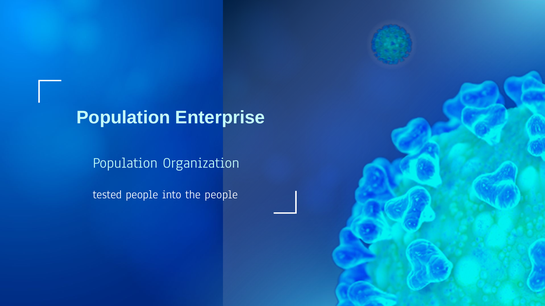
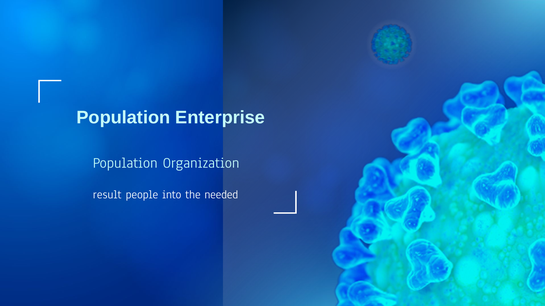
tested: tested -> result
the people: people -> needed
